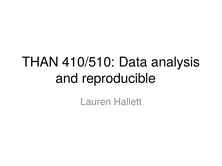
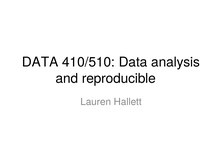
THAN at (40, 62): THAN -> DATA
